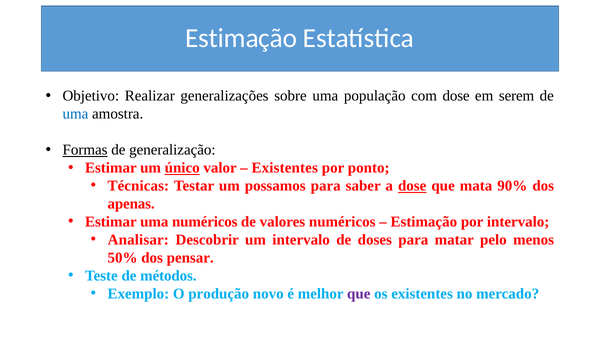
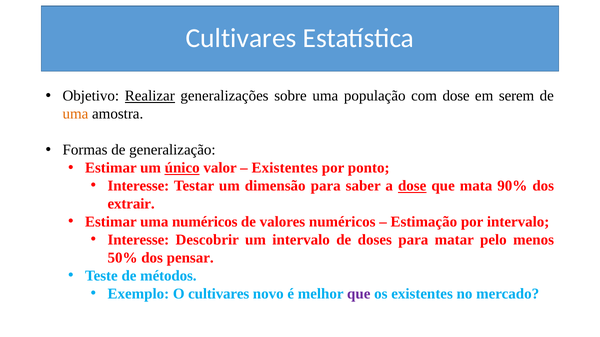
Estimação at (241, 38): Estimação -> Cultivares
Realizar underline: none -> present
uma at (75, 114) colour: blue -> orange
Formas underline: present -> none
Técnicas at (138, 186): Técnicas -> Interesse
possamos: possamos -> dimensão
apenas: apenas -> extrair
Analisar at (138, 240): Analisar -> Interesse
O produção: produção -> cultivares
